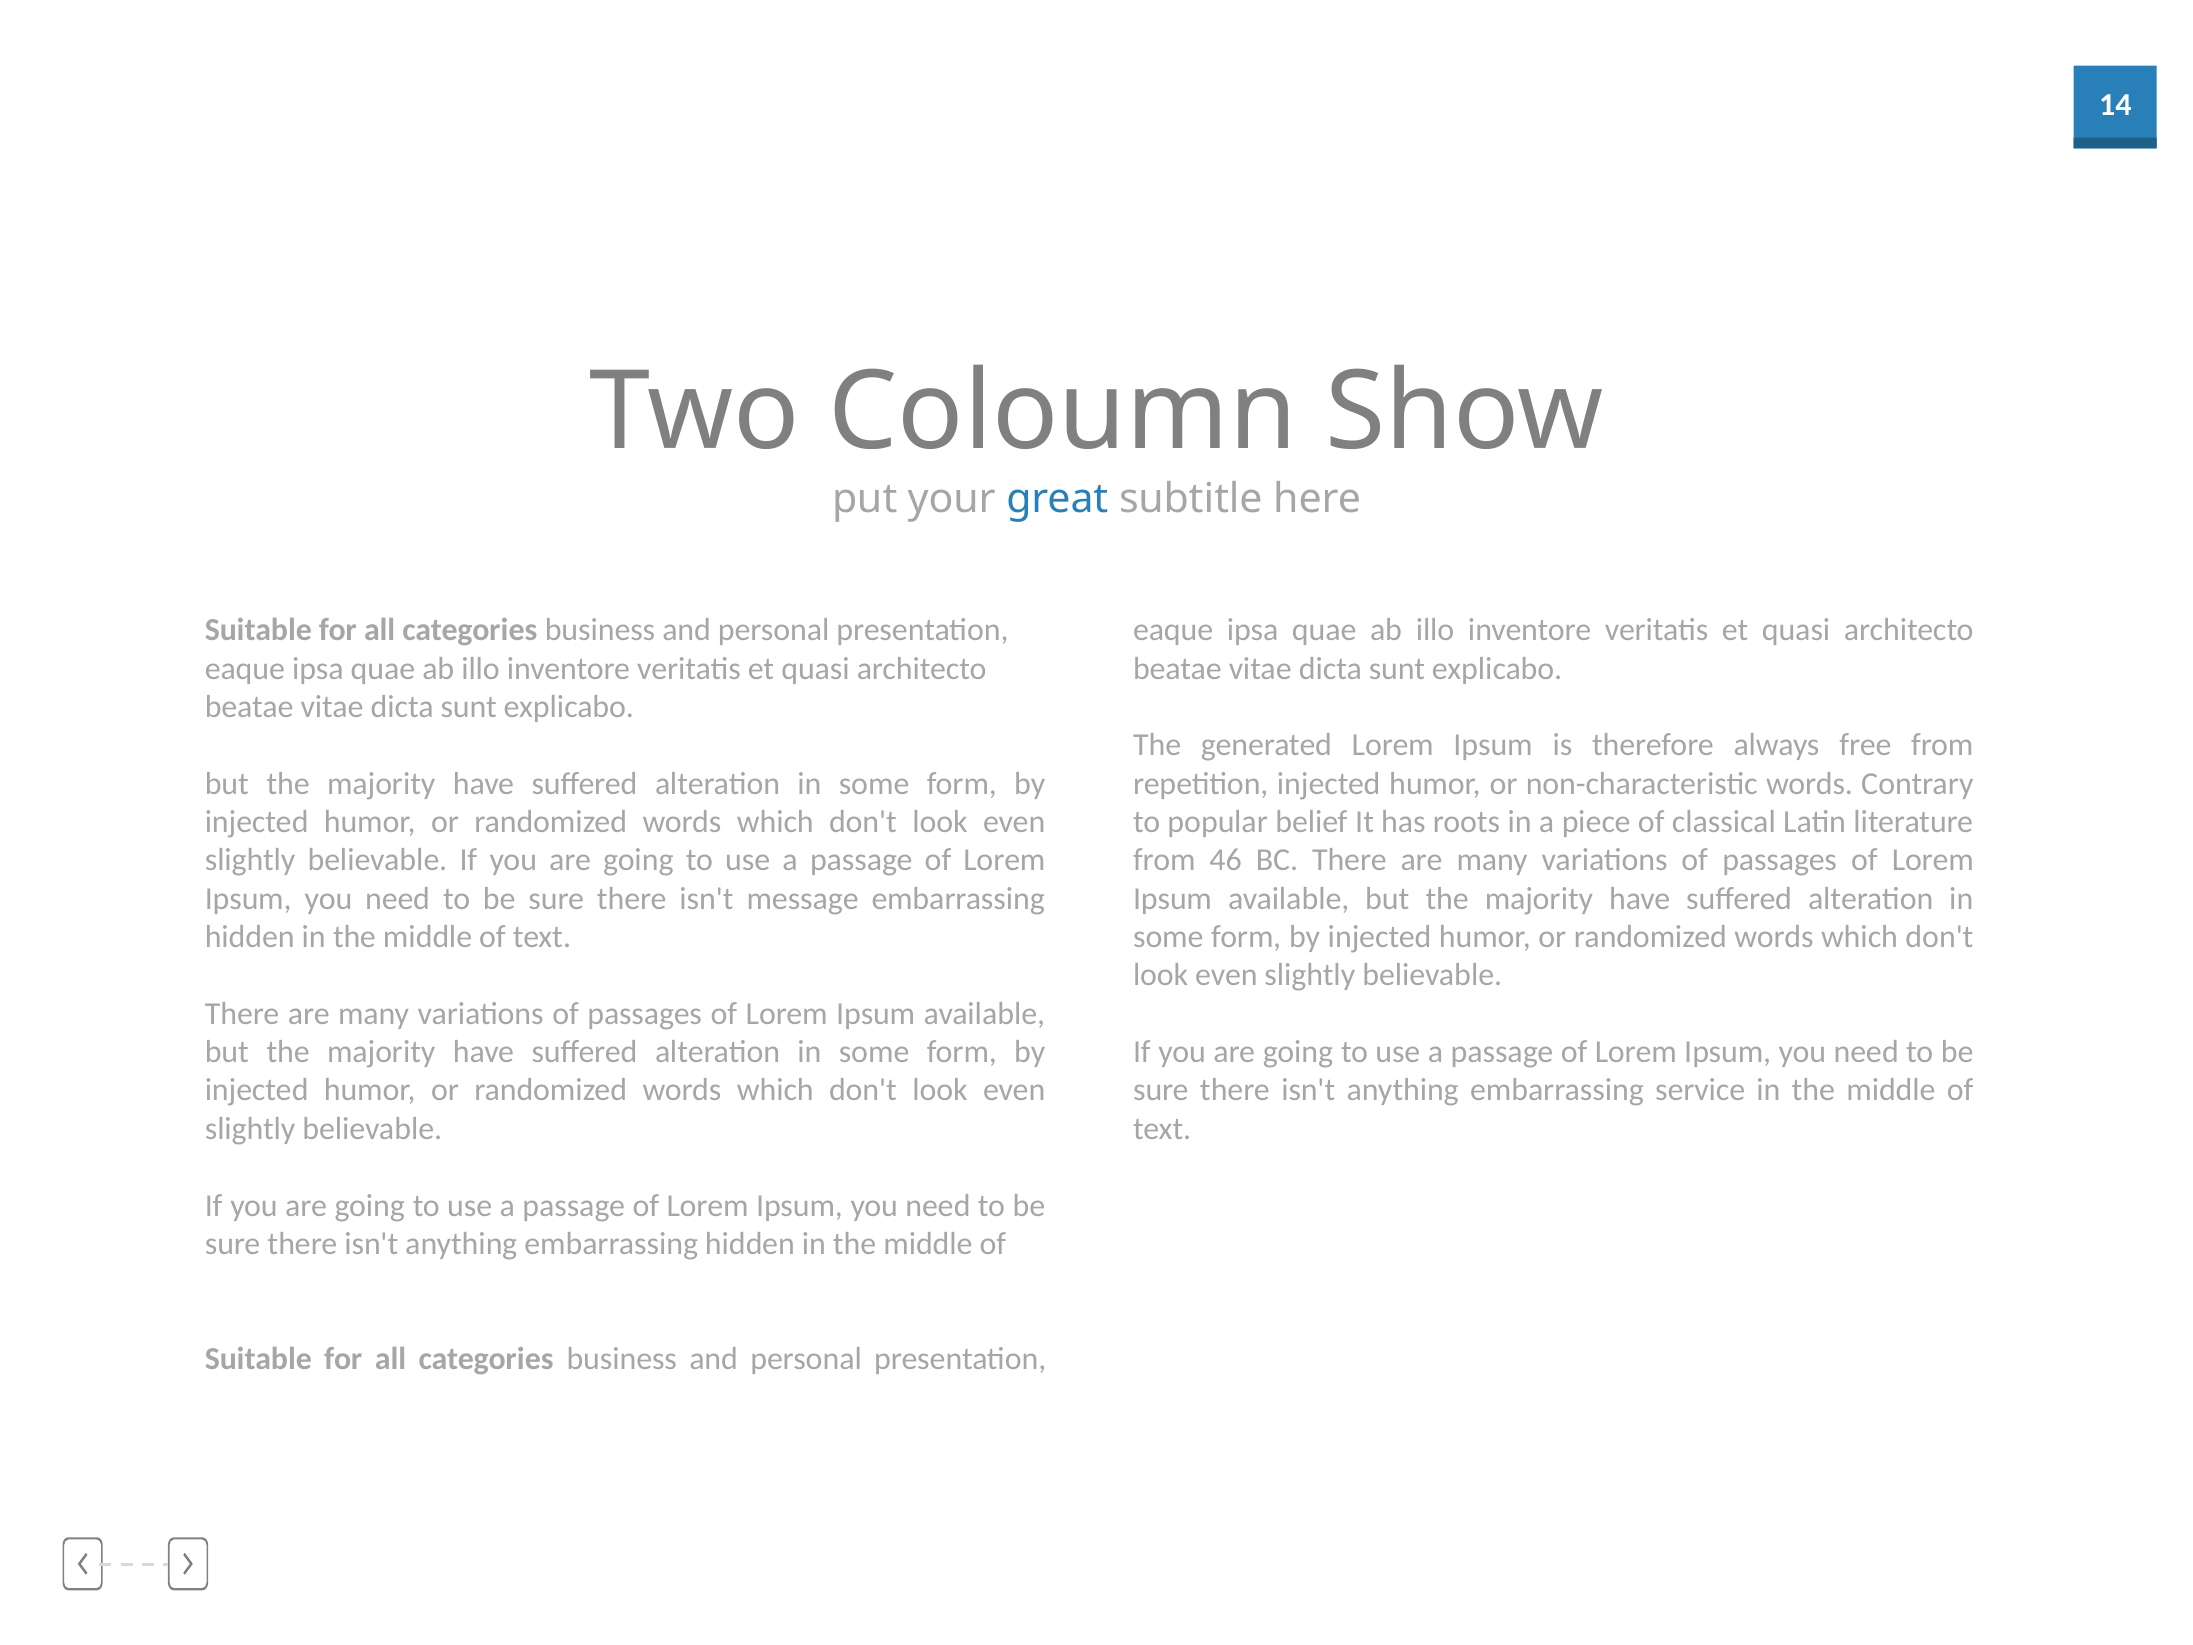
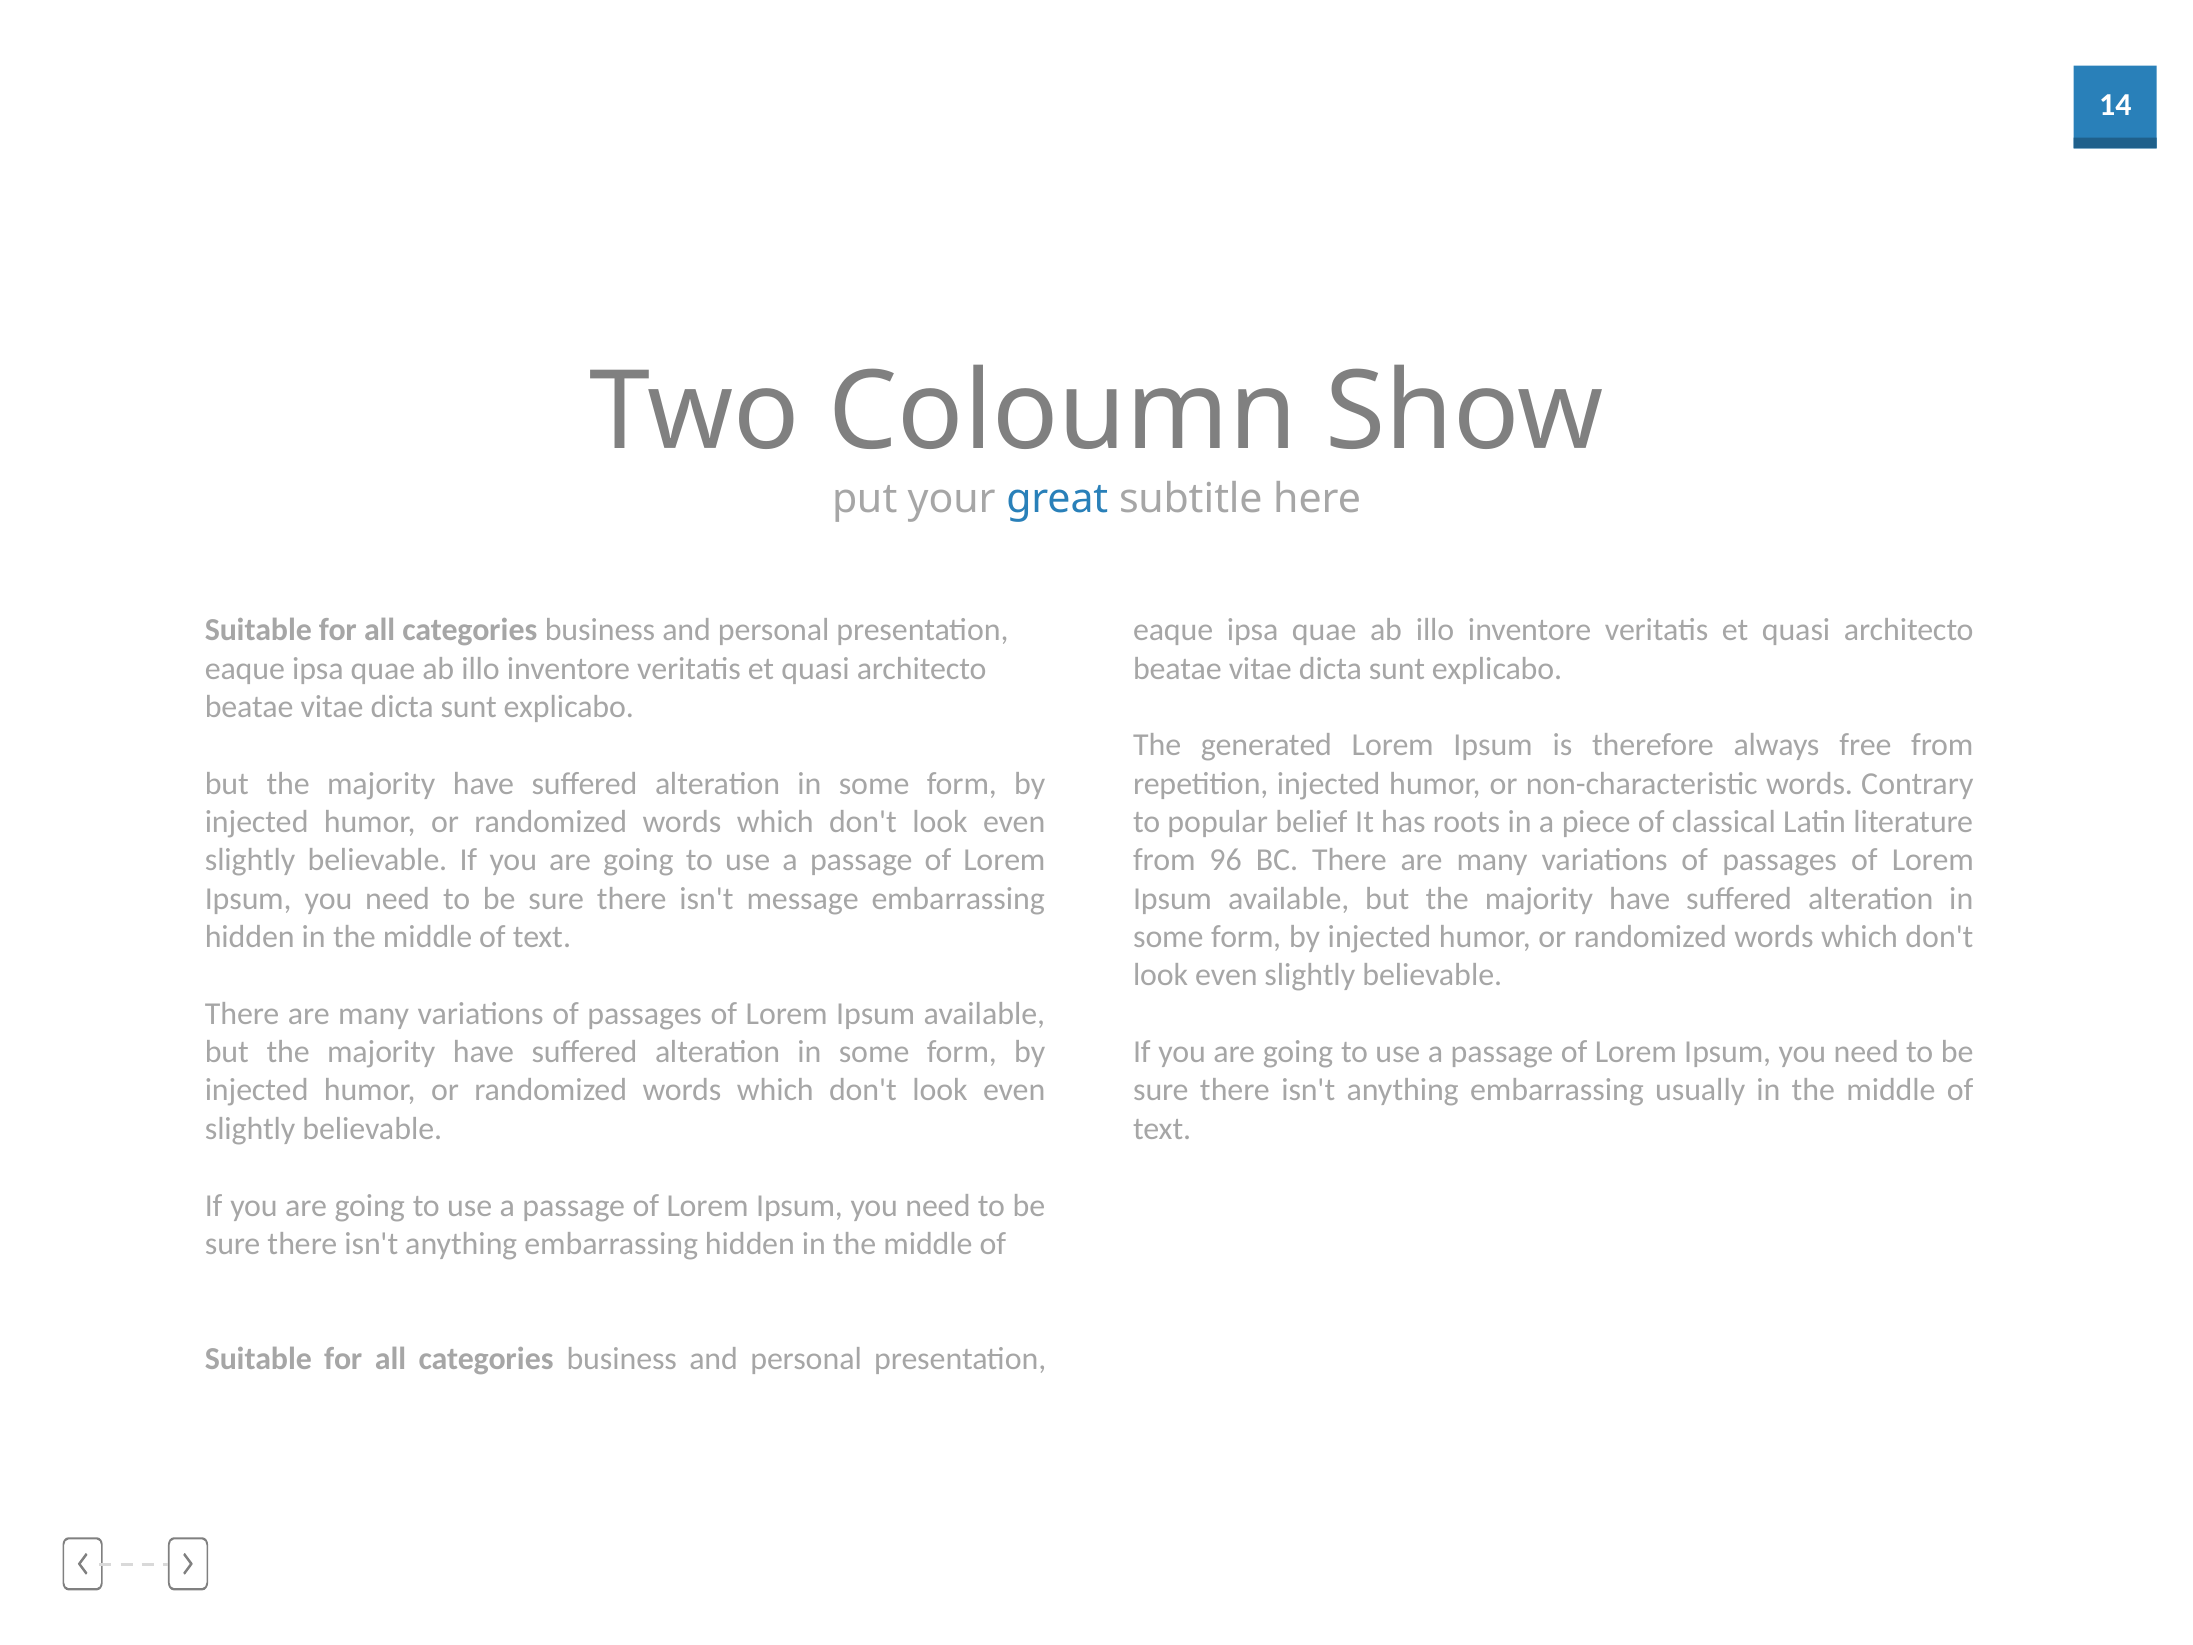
46: 46 -> 96
service: service -> usually
